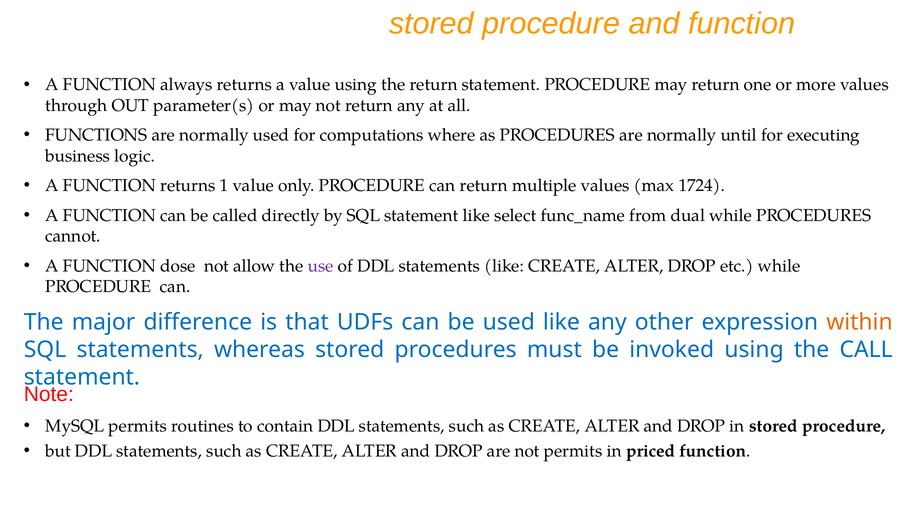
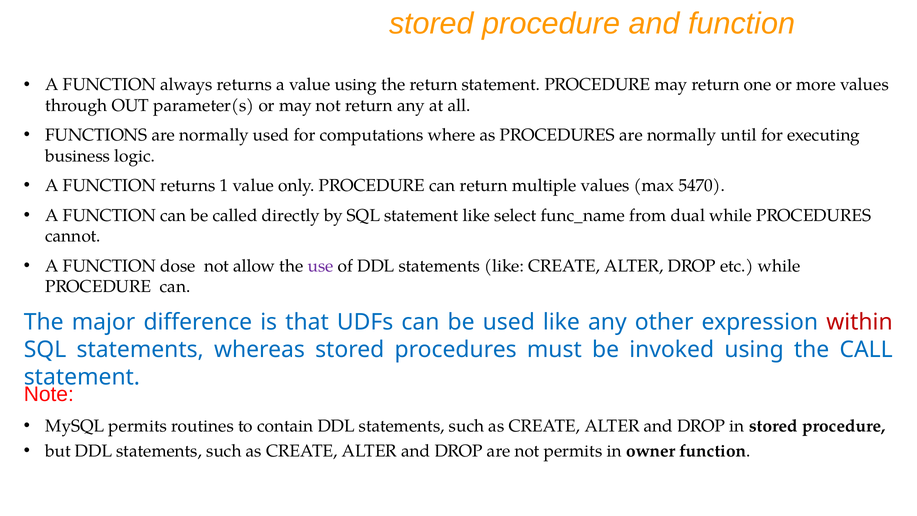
1724: 1724 -> 5470
within colour: orange -> red
priced: priced -> owner
